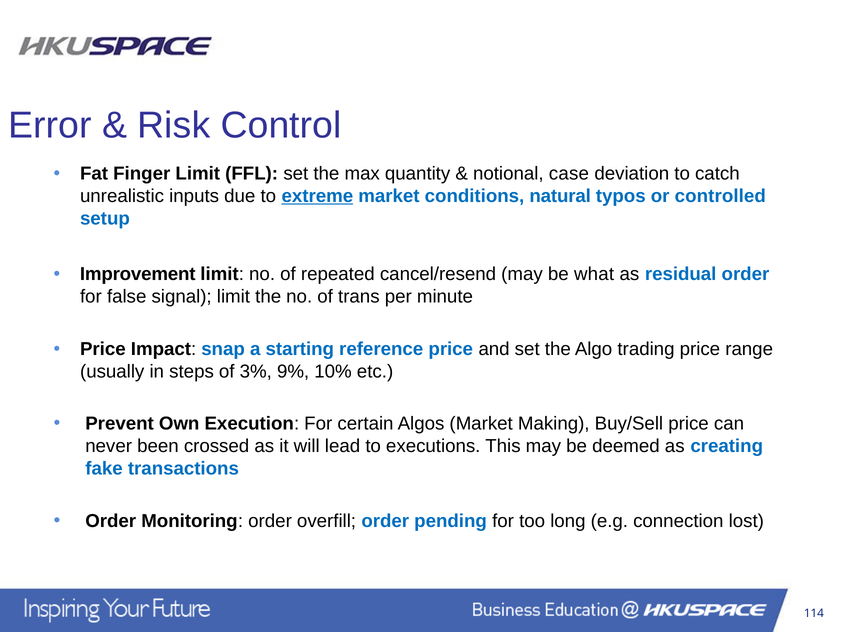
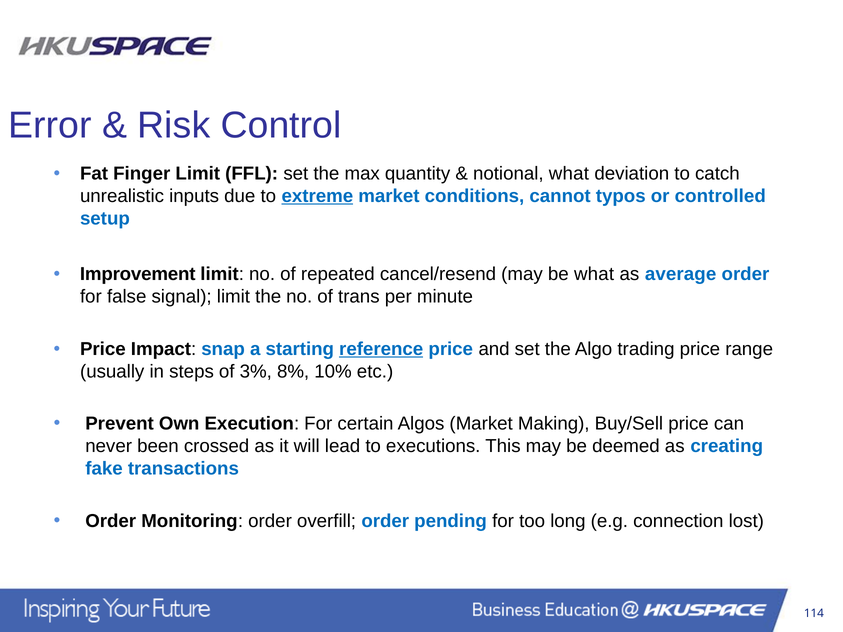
notional case: case -> what
natural: natural -> cannot
residual: residual -> average
reference underline: none -> present
9%: 9% -> 8%
